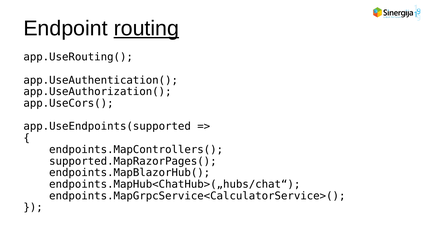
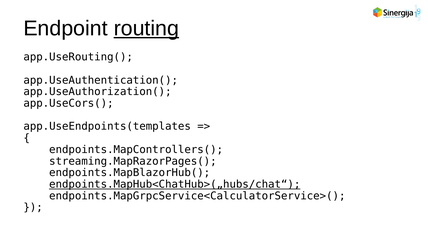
app.UseEndpoints(supported: app.UseEndpoints(supported -> app.UseEndpoints(templates
supported.MapRazorPages(: supported.MapRazorPages( -> streaming.MapRazorPages(
endpoints.MapHub<ChatHub>(„hubs/chat“ underline: none -> present
